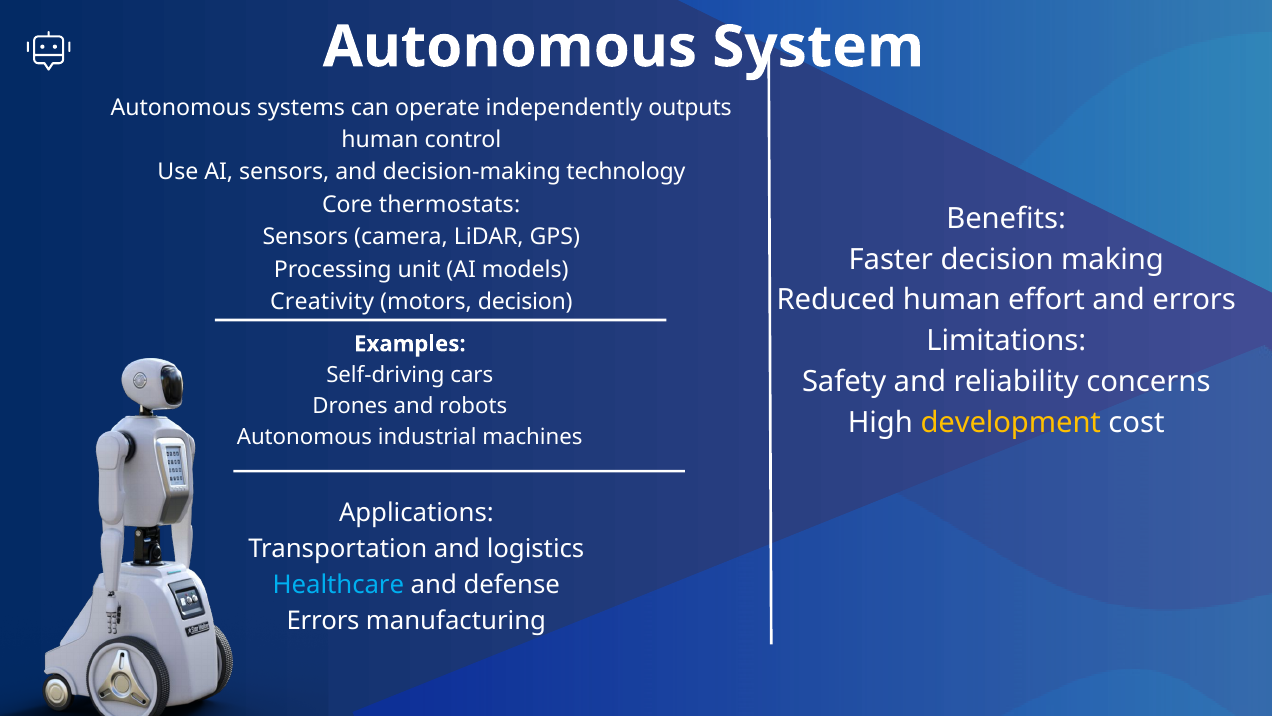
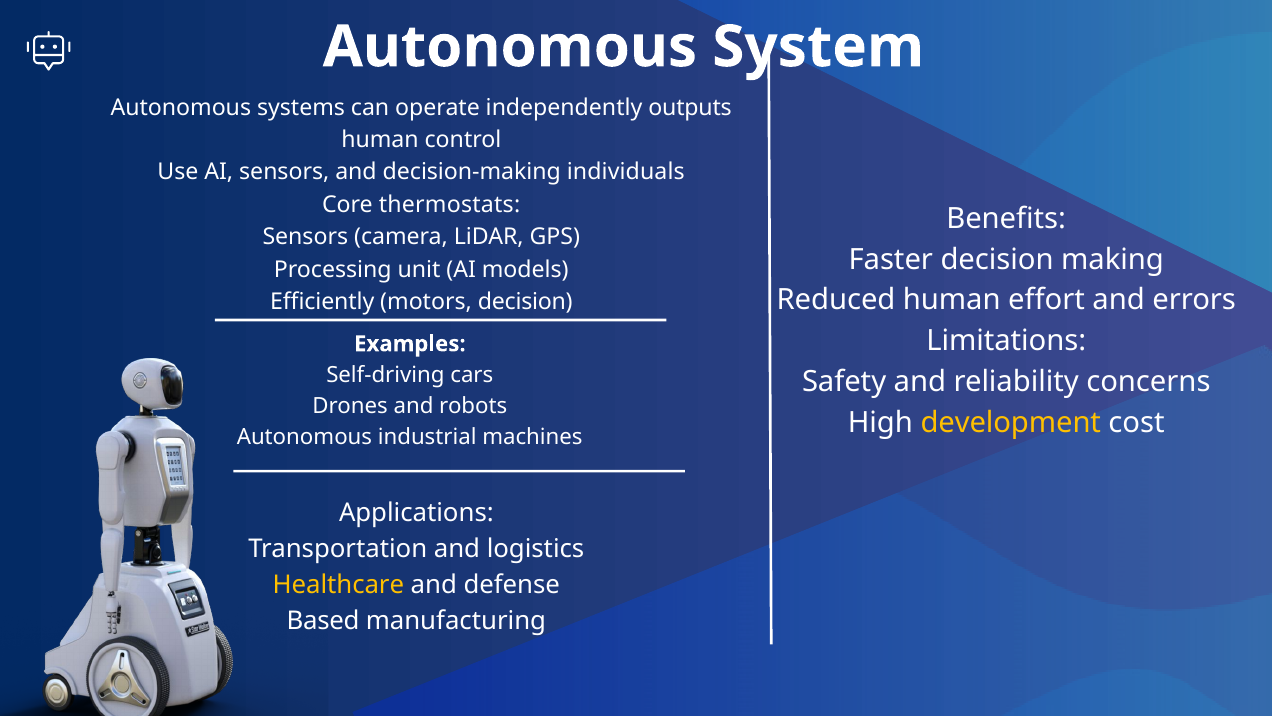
technology: technology -> individuals
Creativity: Creativity -> Efficiently
Healthcare colour: light blue -> yellow
Errors at (323, 621): Errors -> Based
